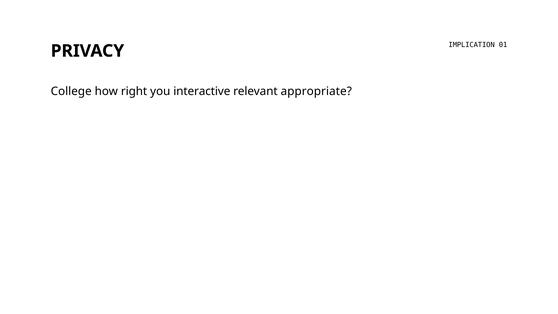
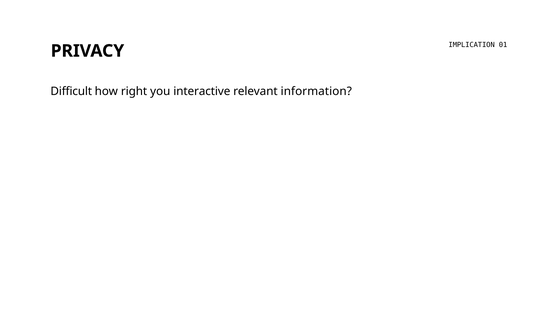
College: College -> Difficult
appropriate: appropriate -> information
